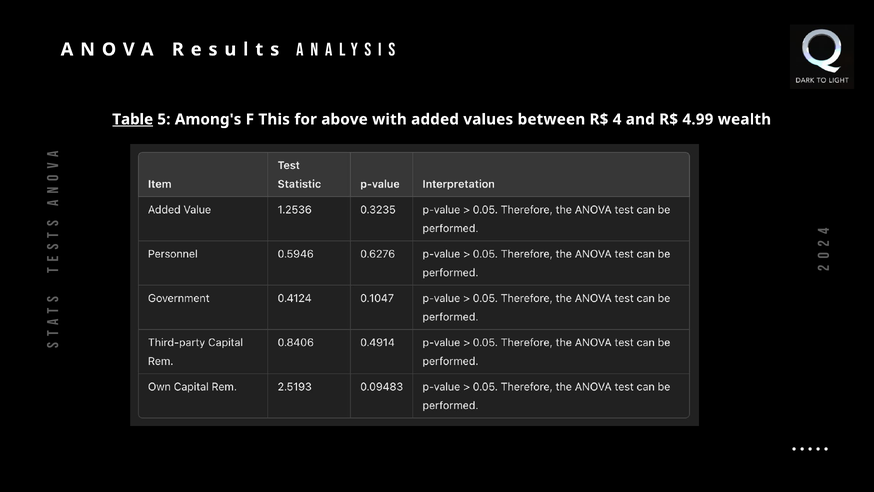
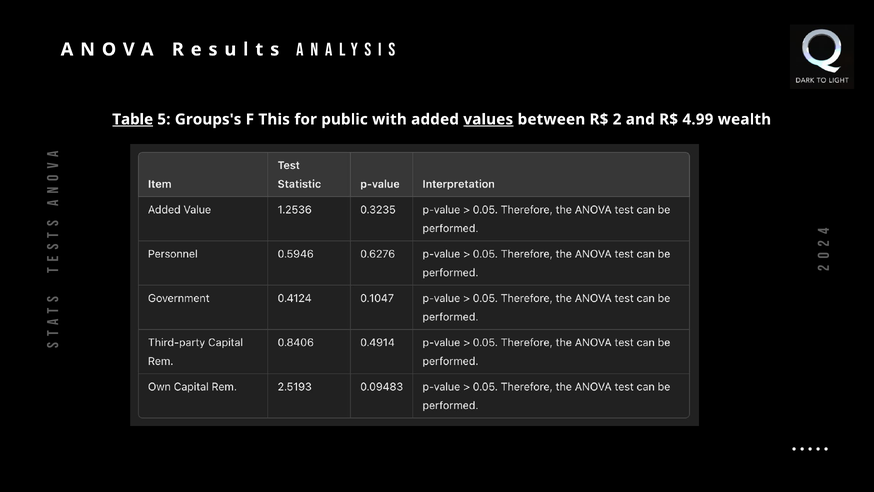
Among's: Among's -> Groups's
above: above -> public
values underline: none -> present
R$ 4: 4 -> 2
